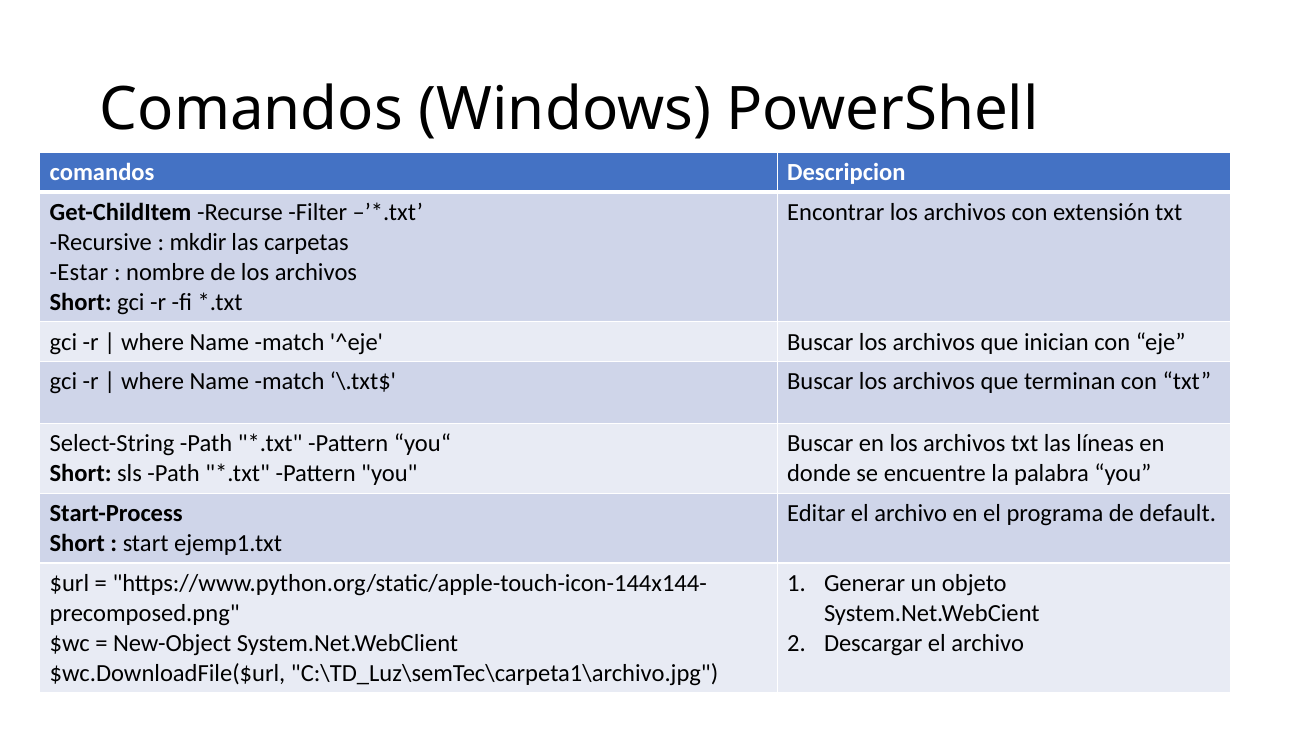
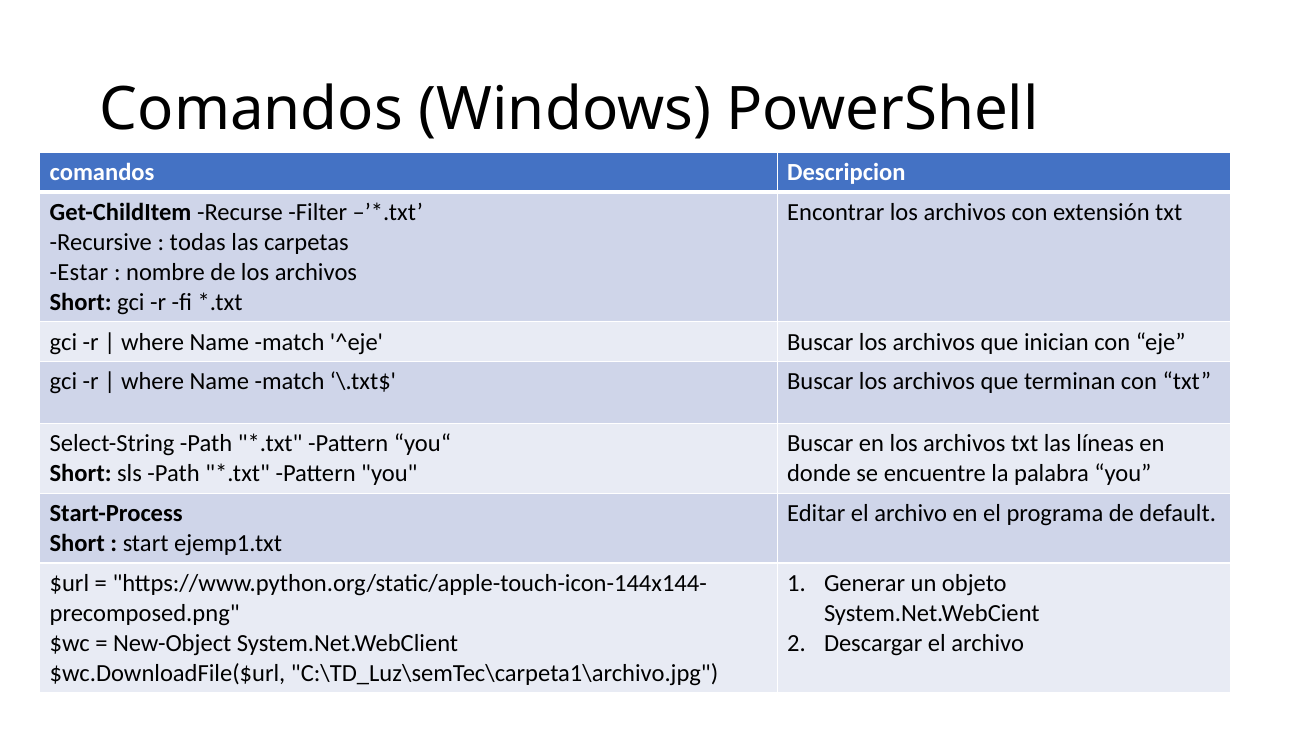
mkdir: mkdir -> todas
